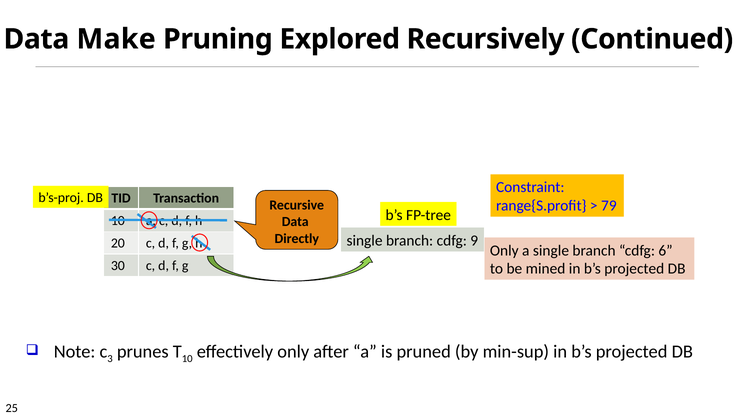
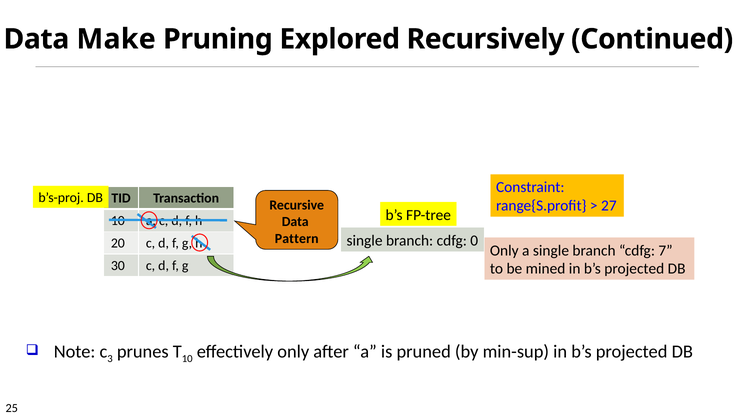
79: 79 -> 27
Directly: Directly -> Pattern
9: 9 -> 0
6: 6 -> 7
